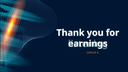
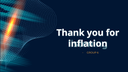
earnings: earnings -> inflation
